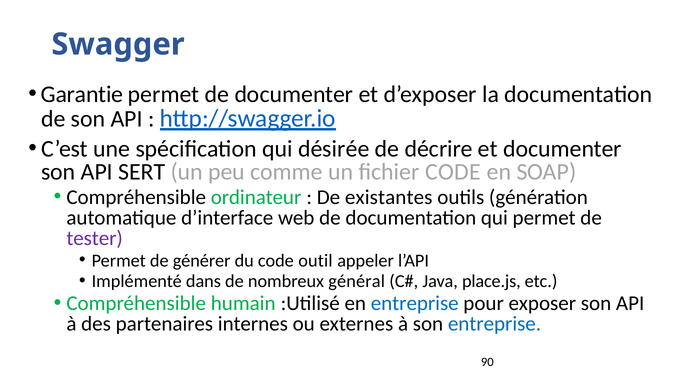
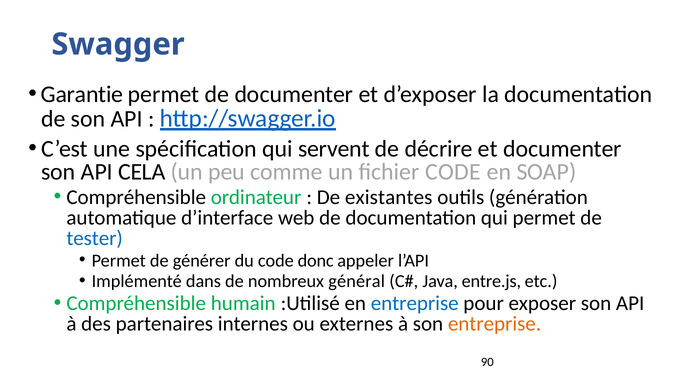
désirée: désirée -> servent
SERT: SERT -> CELA
tester colour: purple -> blue
outil: outil -> donc
place.js: place.js -> entre.js
entreprise at (494, 324) colour: blue -> orange
